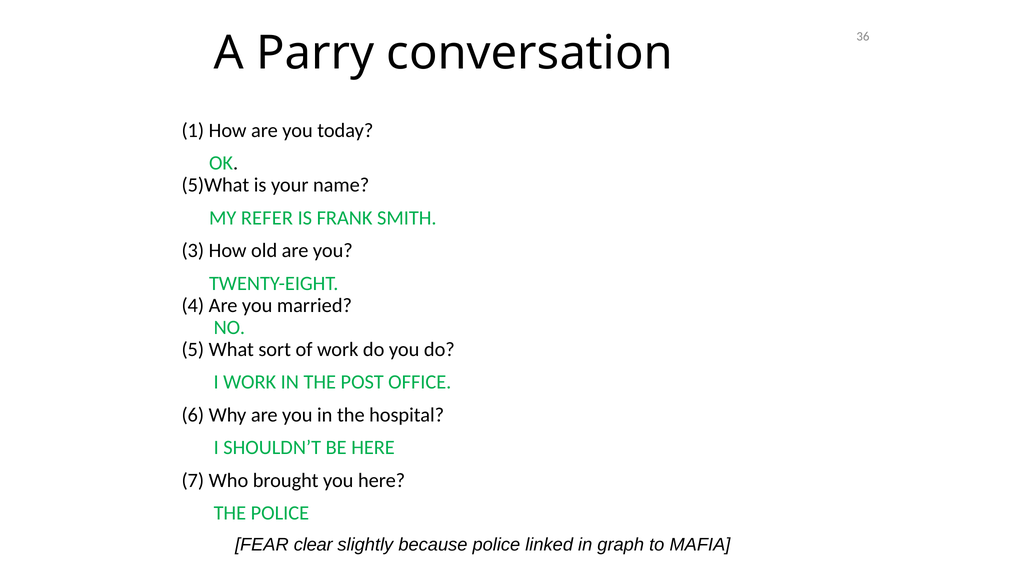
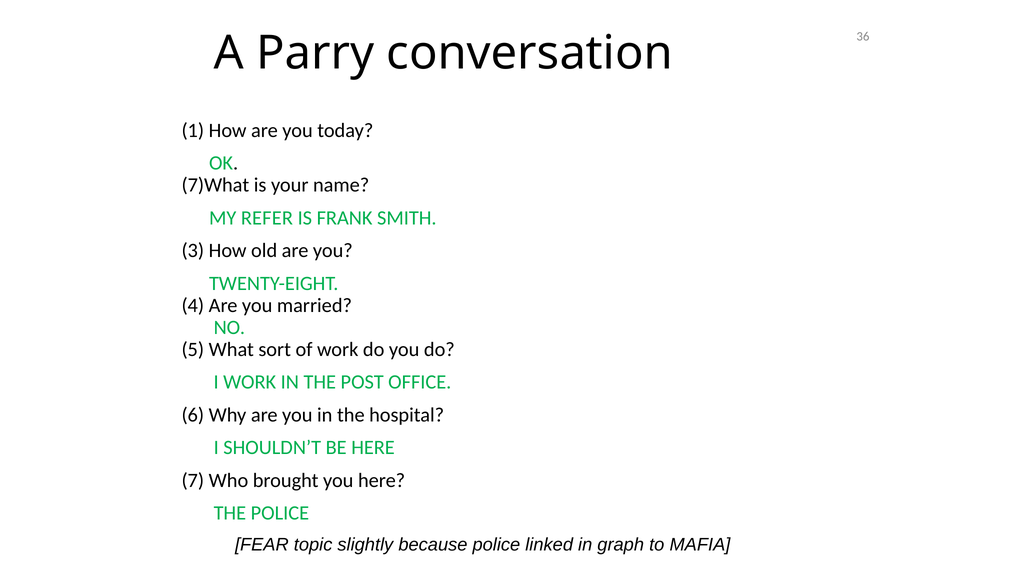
5)What: 5)What -> 7)What
clear: clear -> topic
